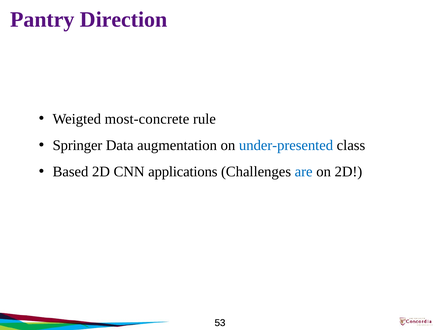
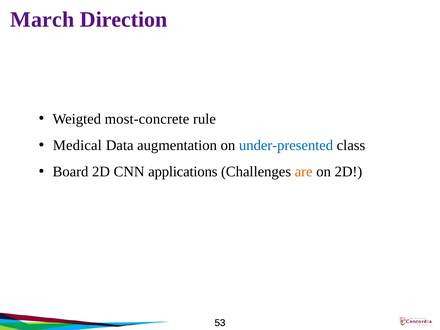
Pantry: Pantry -> March
Springer: Springer -> Medical
Based: Based -> Board
are colour: blue -> orange
